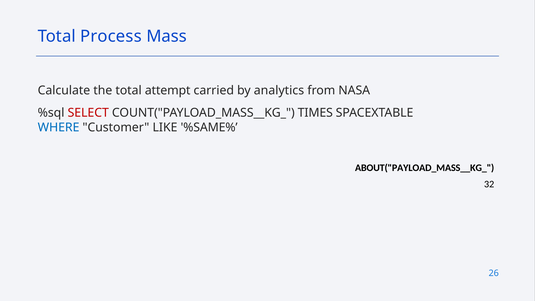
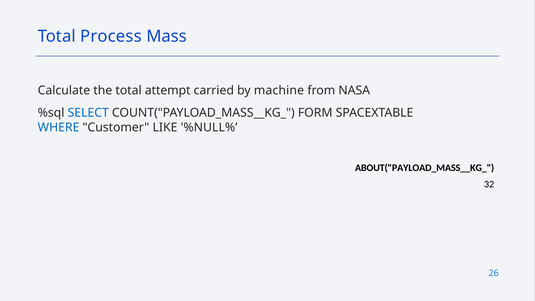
analytics: analytics -> machine
SELECT colour: red -> blue
TIMES: TIMES -> FORM
%SAME%: %SAME% -> %NULL%
